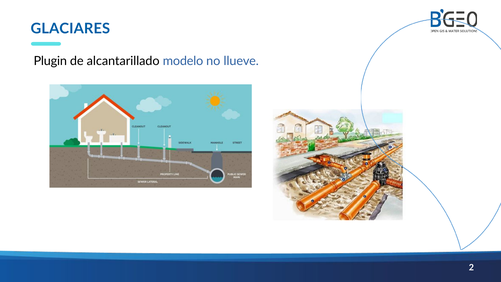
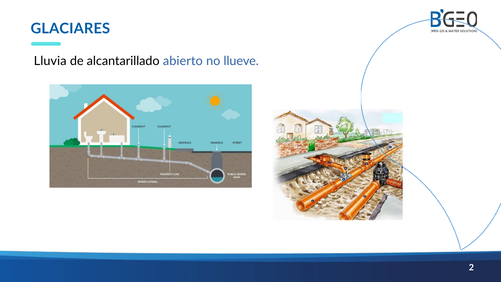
Plugin: Plugin -> Lluvia
modelo: modelo -> abierto
